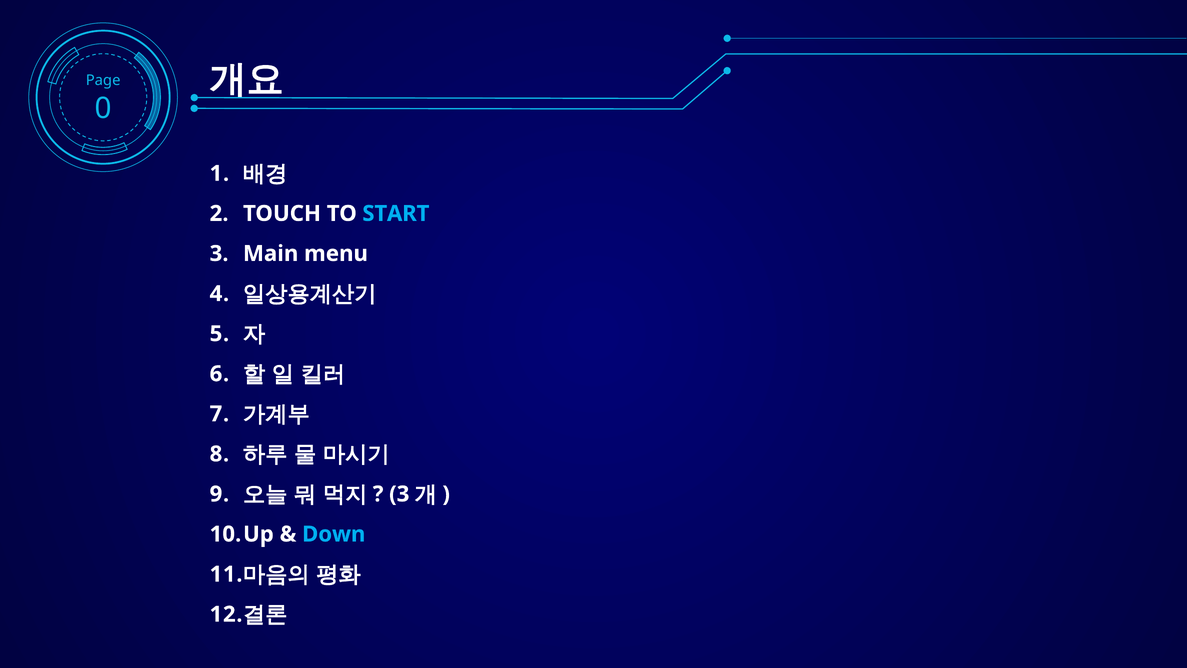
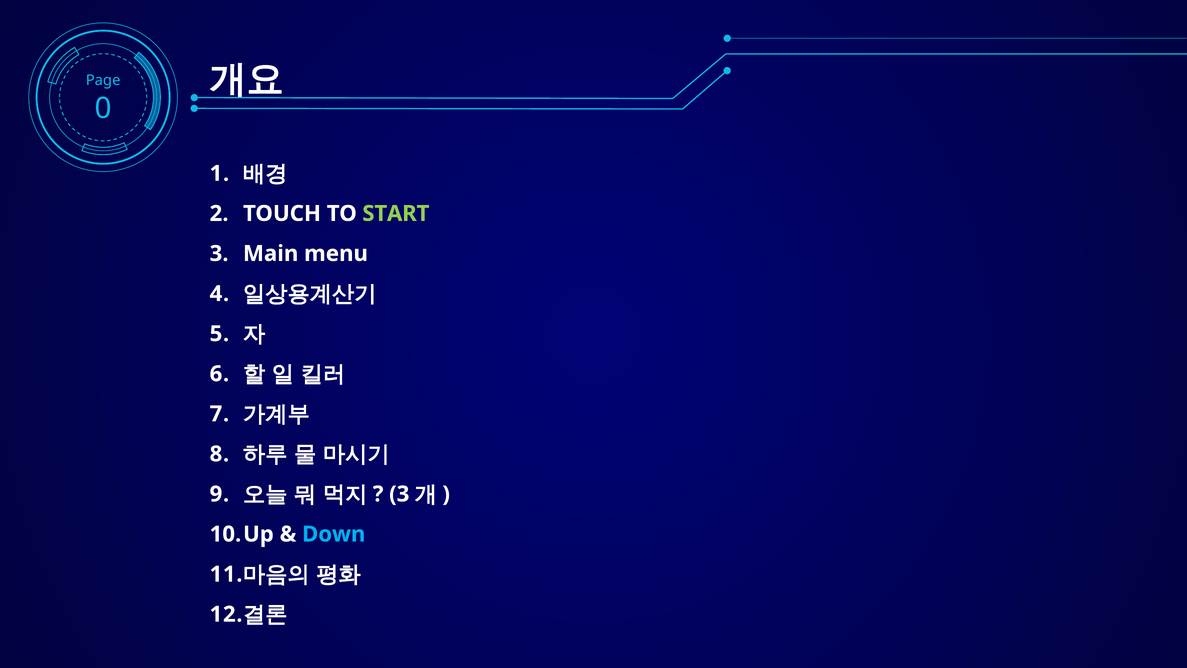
START colour: light blue -> light green
